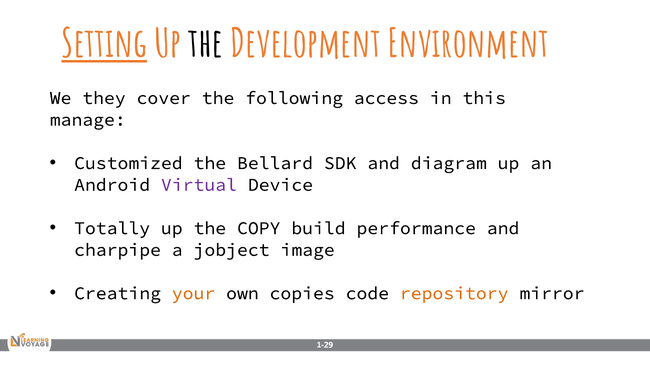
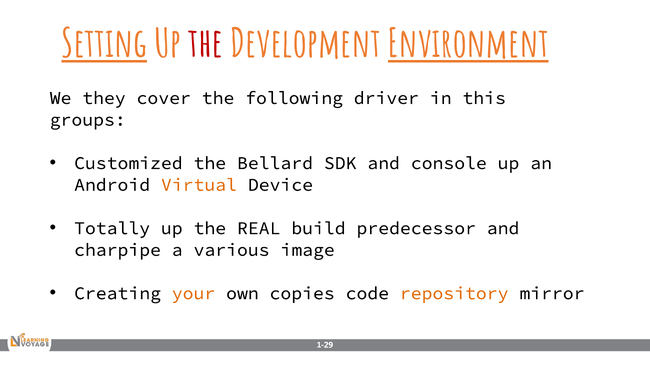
the at (206, 44) colour: black -> red
Environment underline: none -> present
access: access -> driver
manage: manage -> groups
diagram: diagram -> console
Virtual colour: purple -> orange
COPY: COPY -> REAL
performance: performance -> predecessor
jobject: jobject -> various
